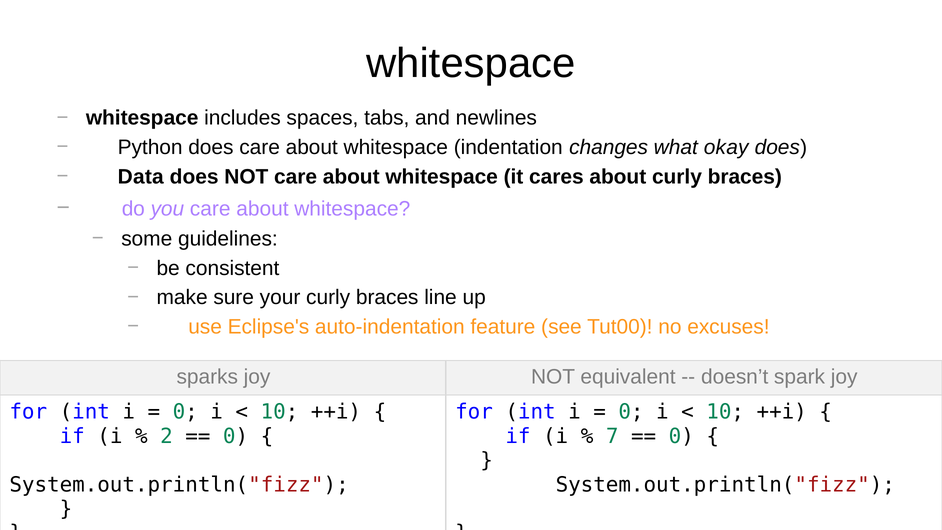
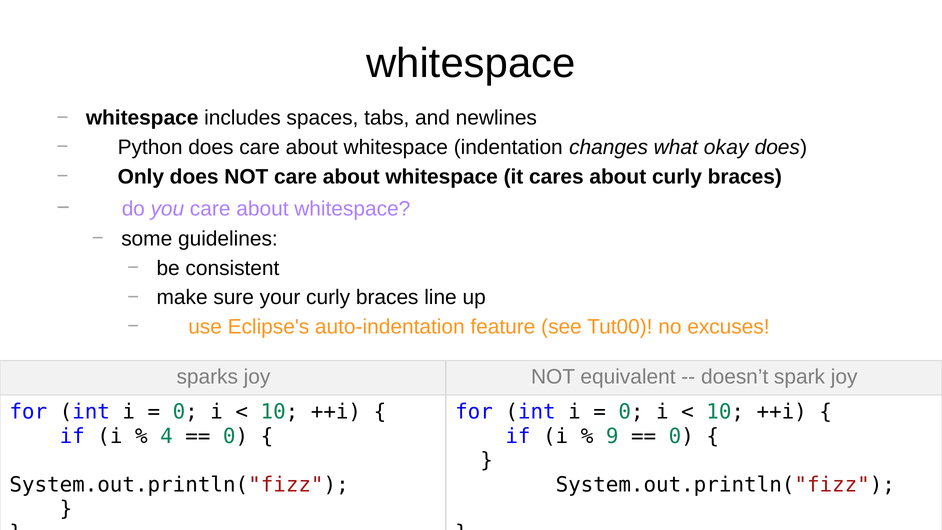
Data: Data -> Only
2: 2 -> 4
7: 7 -> 9
